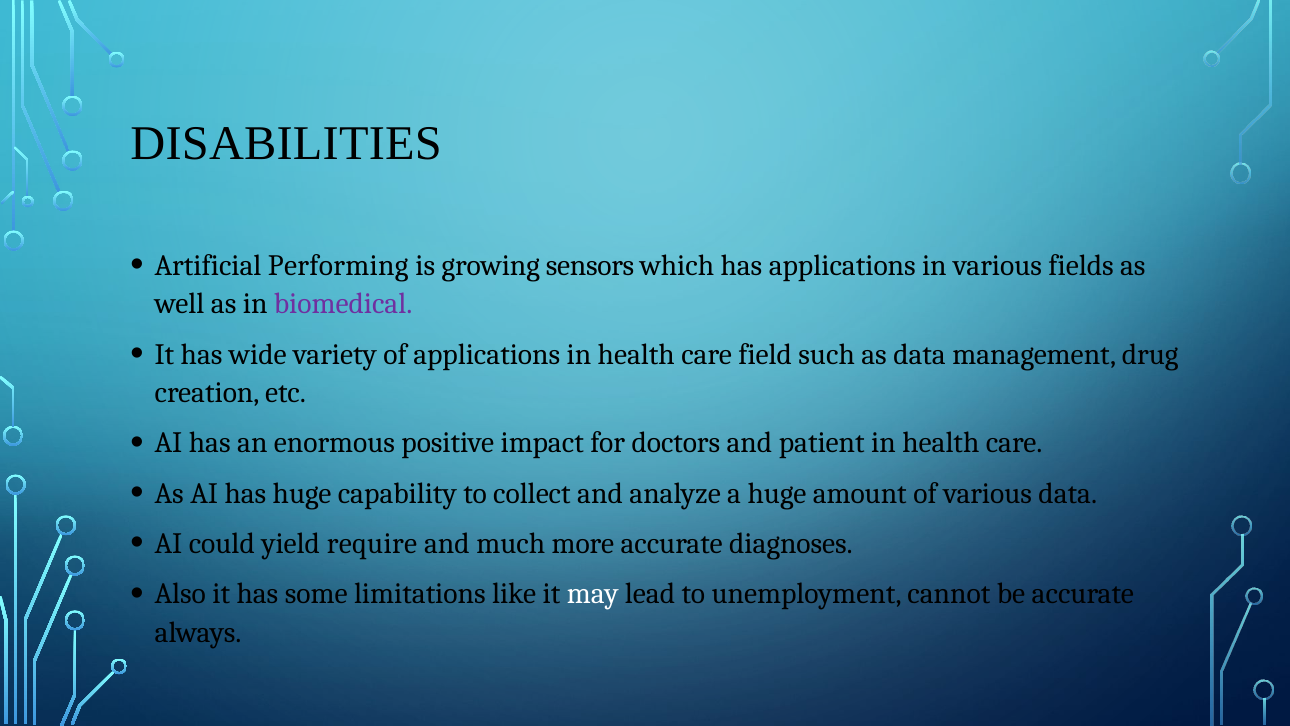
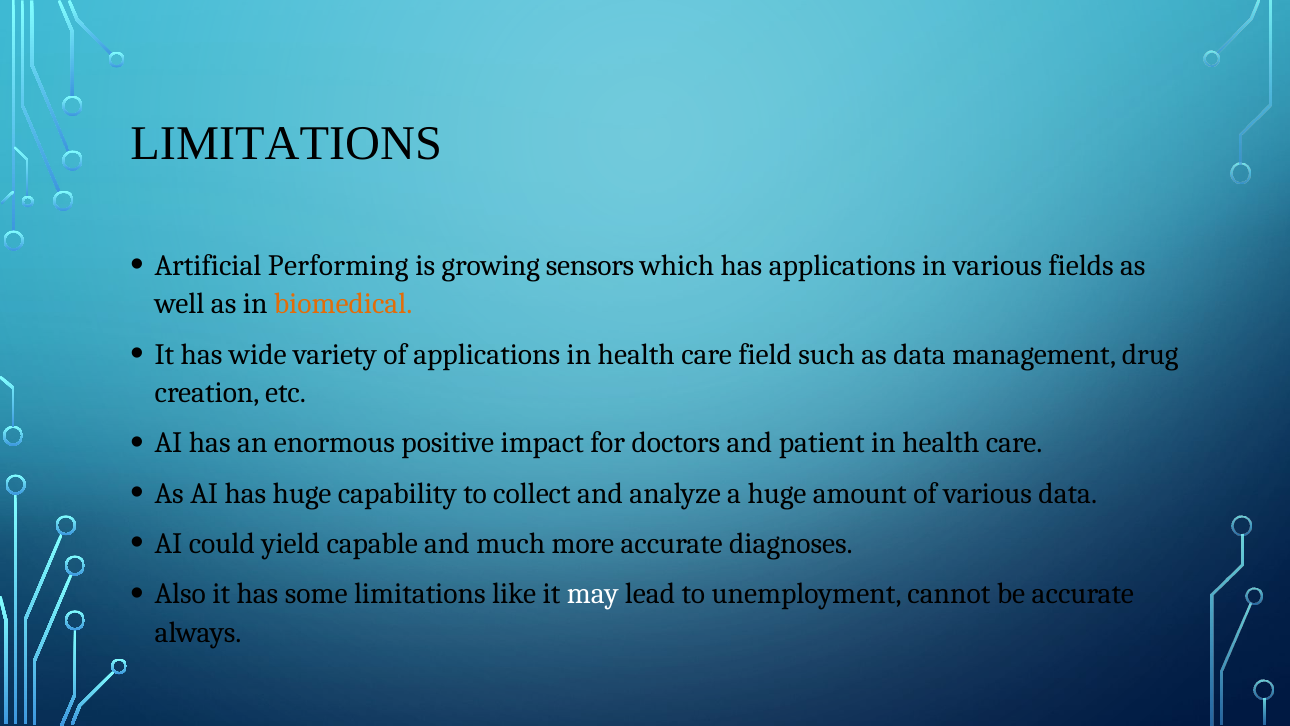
DISABILITIES at (286, 143): DISABILITIES -> LIMITATIONS
biomedical colour: purple -> orange
require: require -> capable
